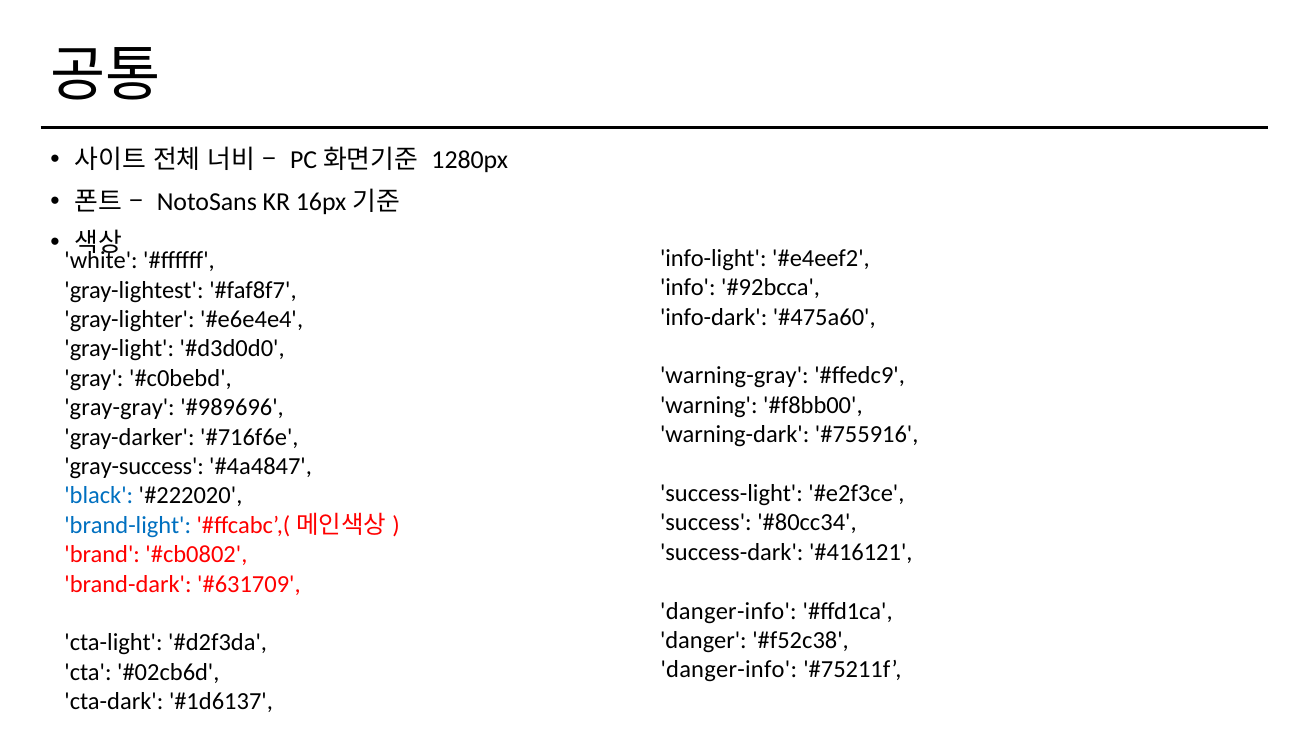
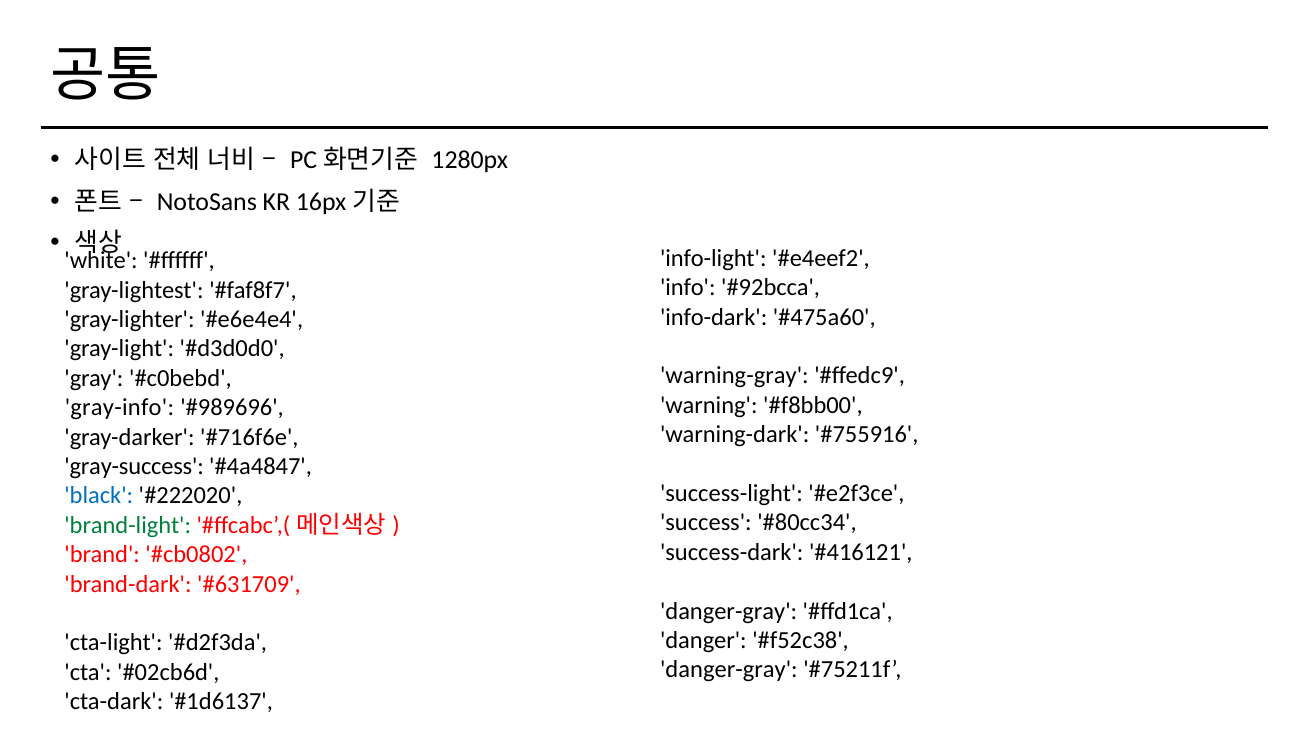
gray-gray: gray-gray -> gray-info
brand-light colour: blue -> green
danger-info at (728, 611): danger-info -> danger-gray
danger-info at (729, 670): danger-info -> danger-gray
